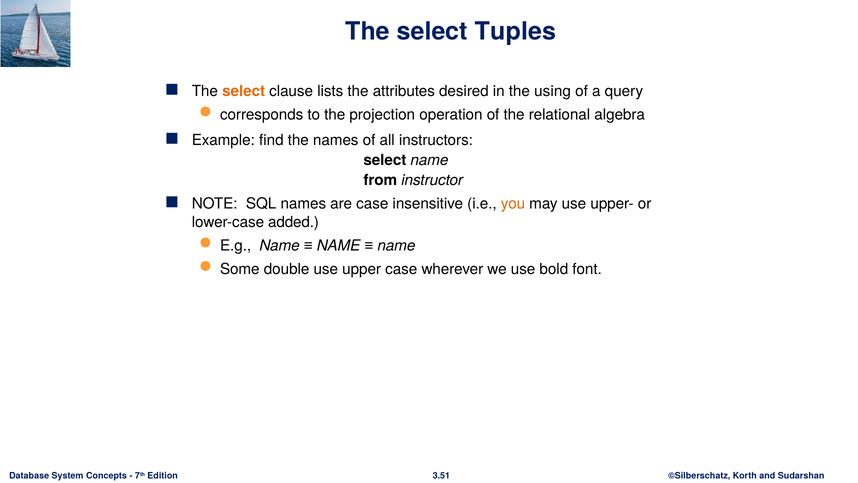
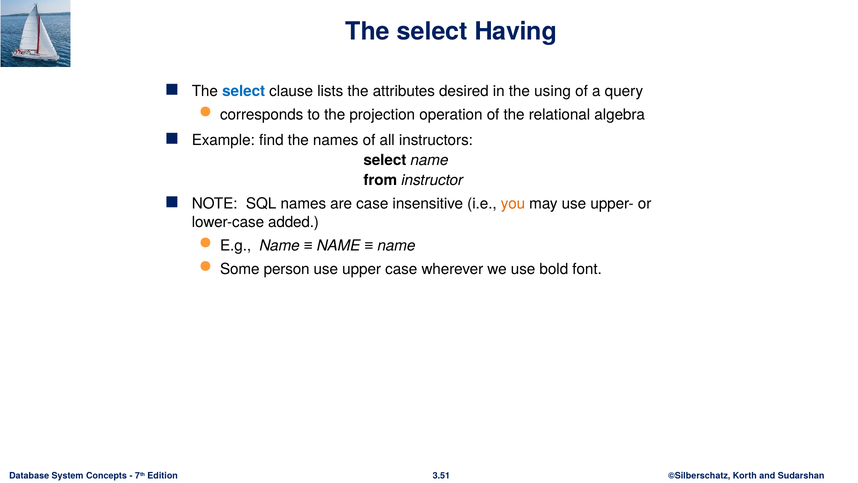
Tuples: Tuples -> Having
select at (244, 91) colour: orange -> blue
double: double -> person
